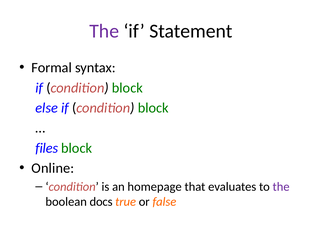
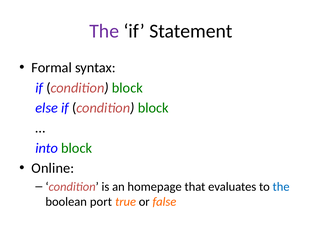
files: files -> into
the at (281, 186) colour: purple -> blue
docs: docs -> port
